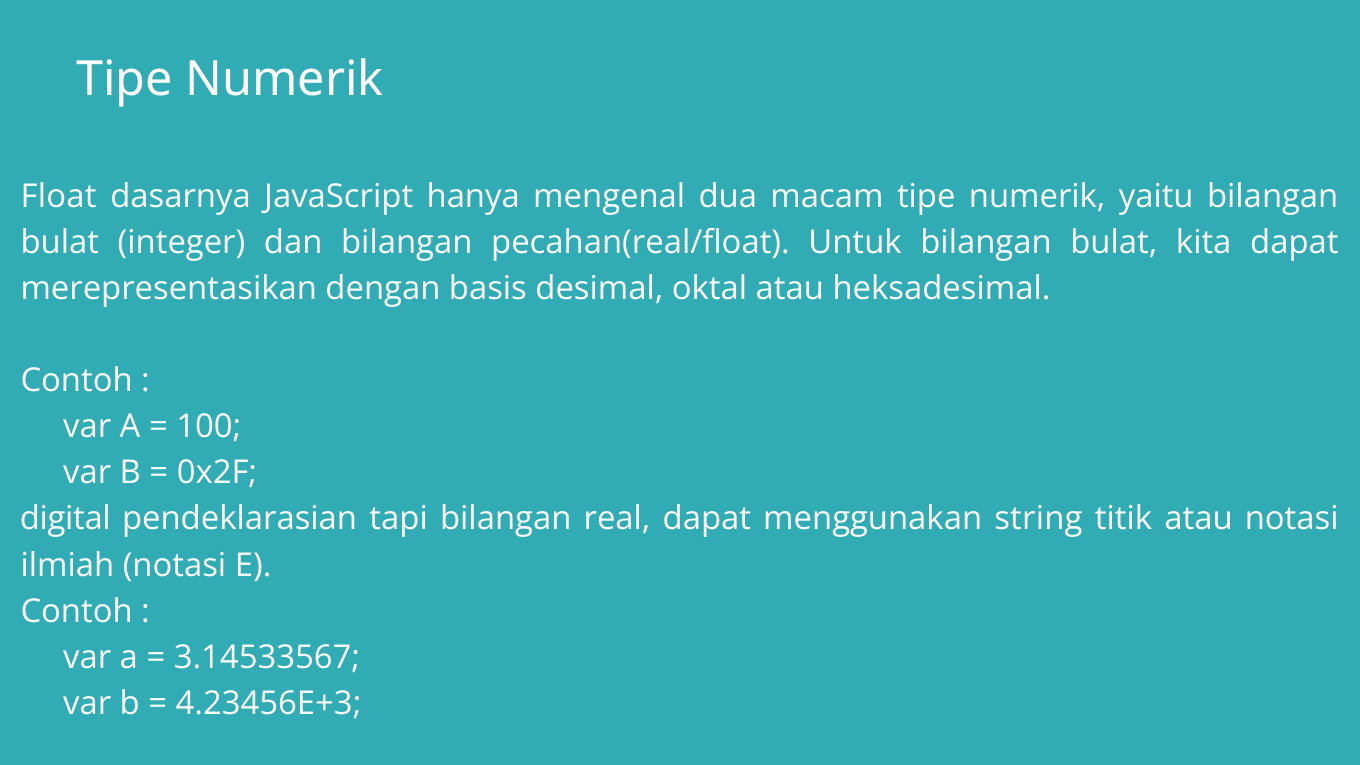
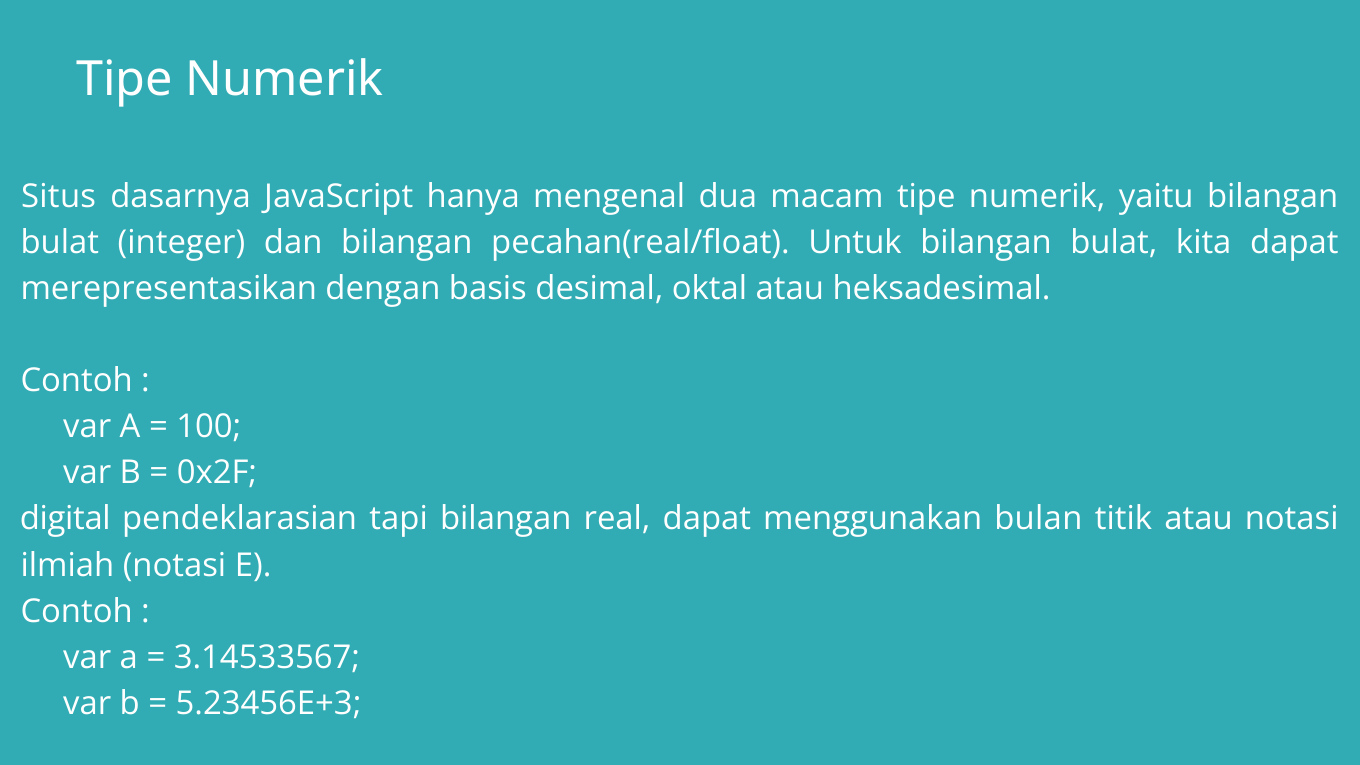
Float: Float -> Situs
string: string -> bulan
4.23456E+3: 4.23456E+3 -> 5.23456E+3
